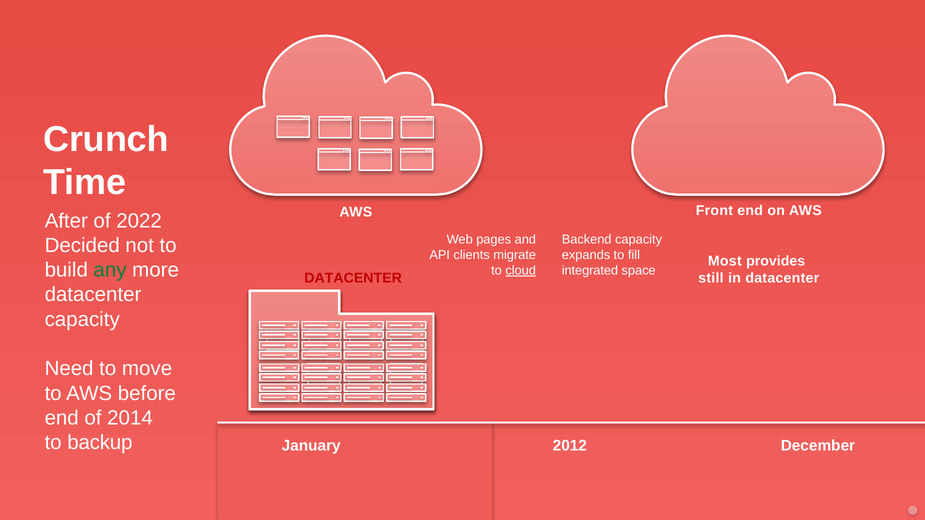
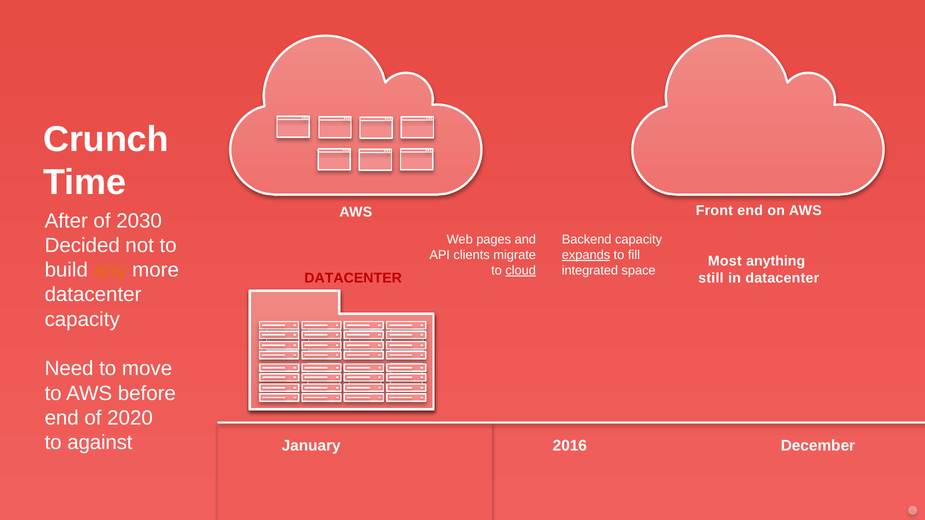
2022: 2022 -> 2030
expands underline: none -> present
provides: provides -> anything
any colour: green -> orange
2014: 2014 -> 2020
backup: backup -> against
2012: 2012 -> 2016
